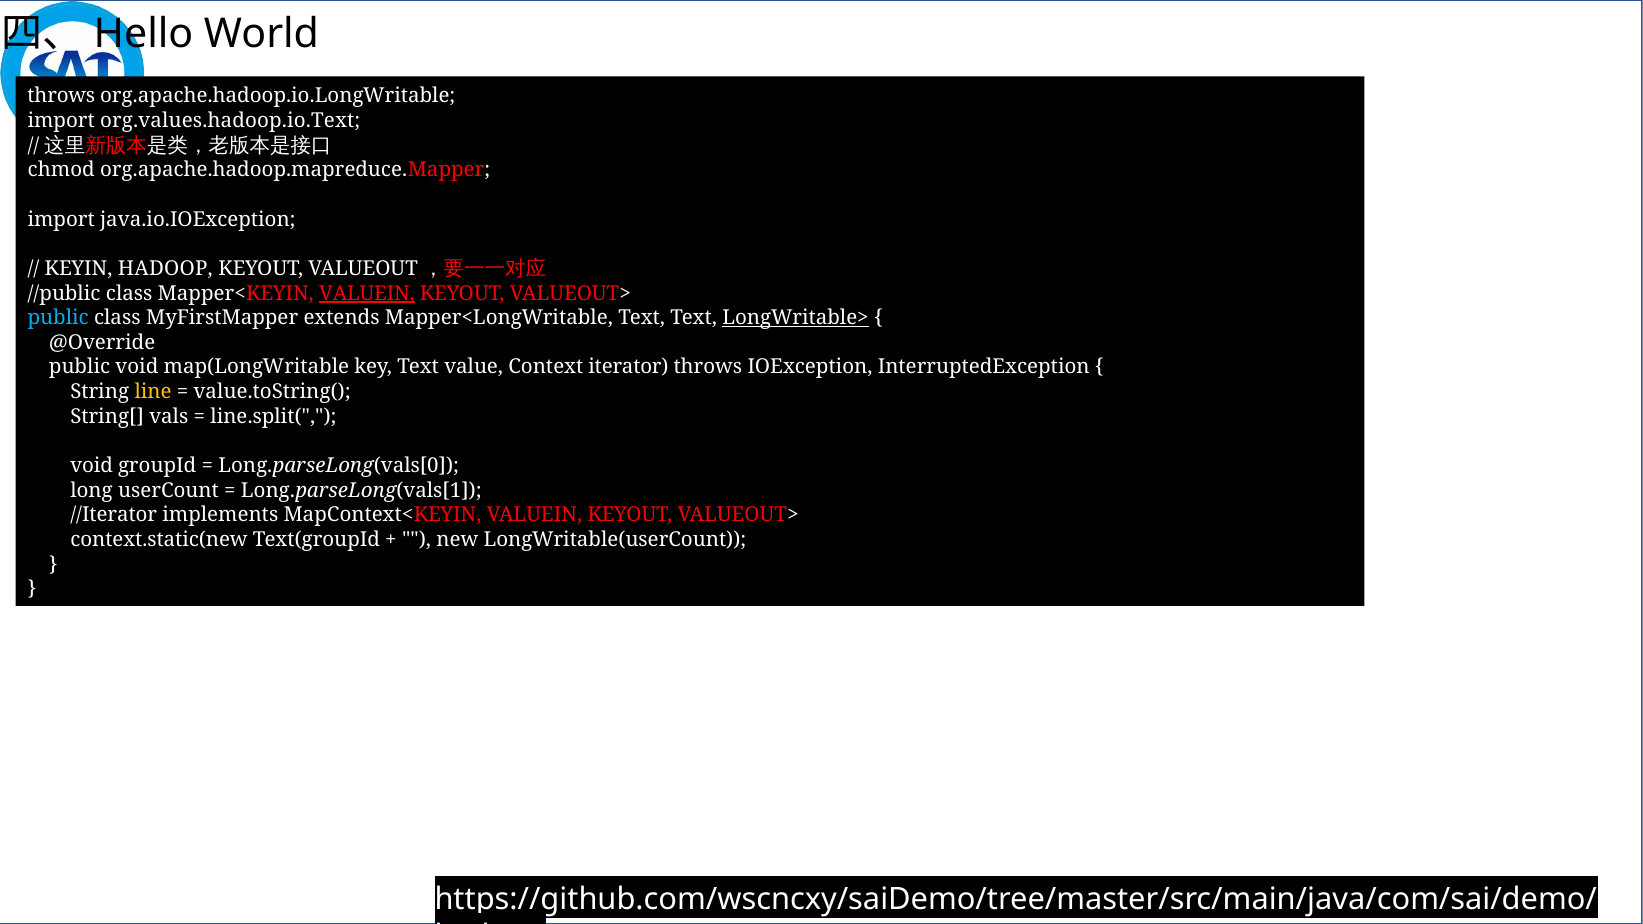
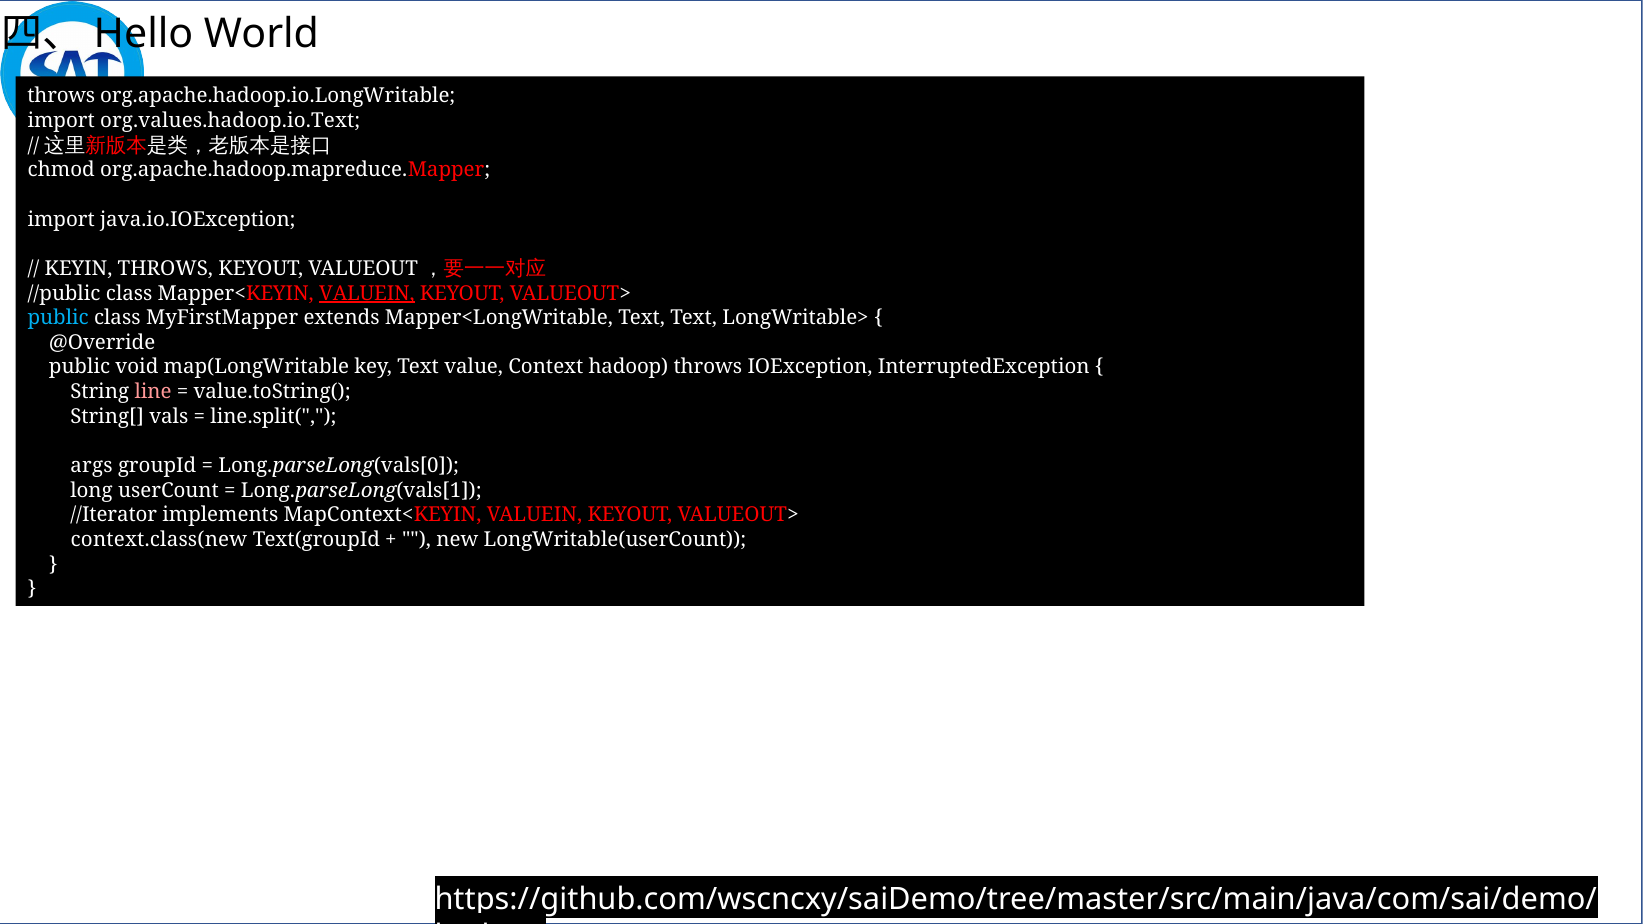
KEYIN HADOOP: HADOOP -> THROWS
LongWritable> underline: present -> none
Context iterator: iterator -> hadoop
line colour: yellow -> pink
void at (92, 466): void -> args
context.static(new: context.static(new -> context.class(new
